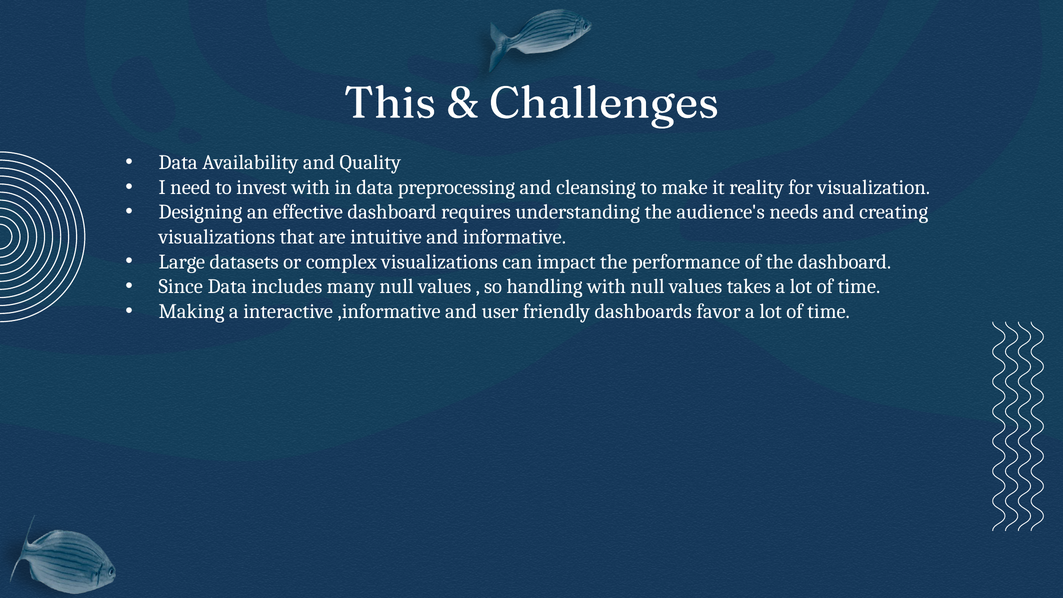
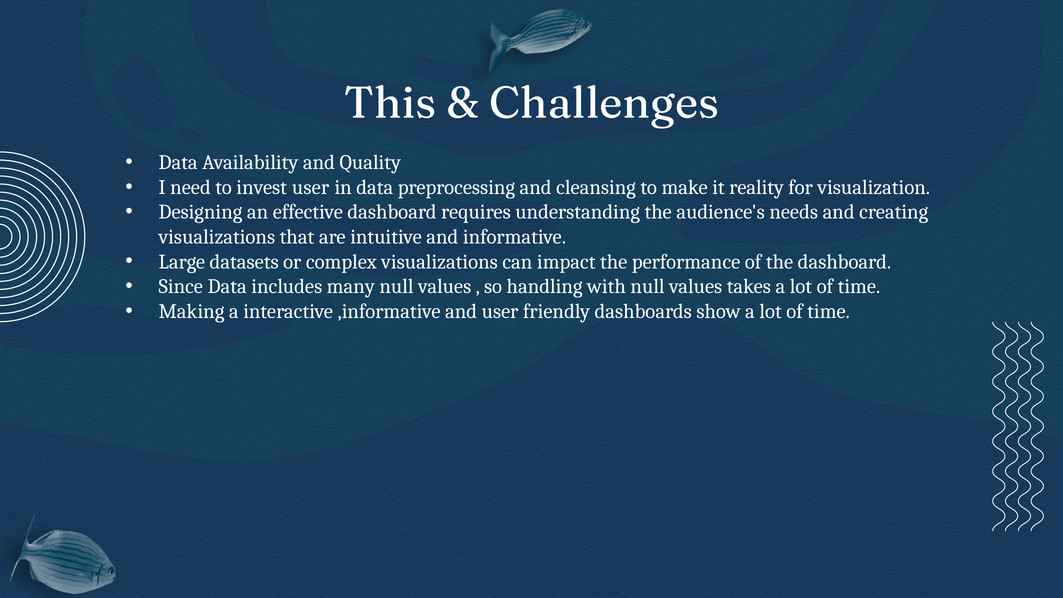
invest with: with -> user
favor: favor -> show
